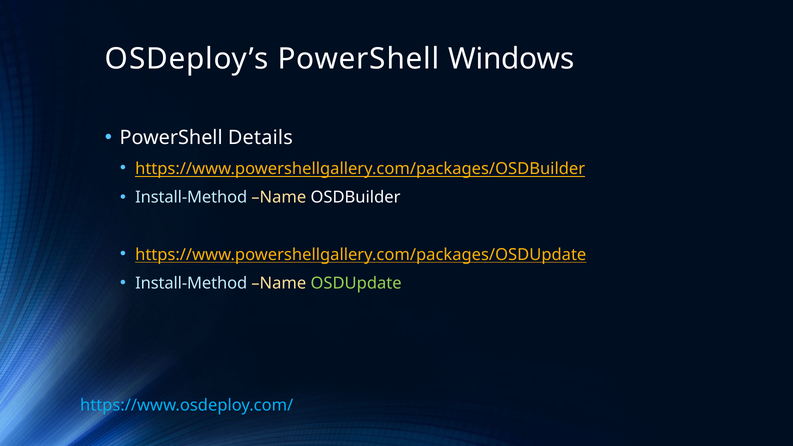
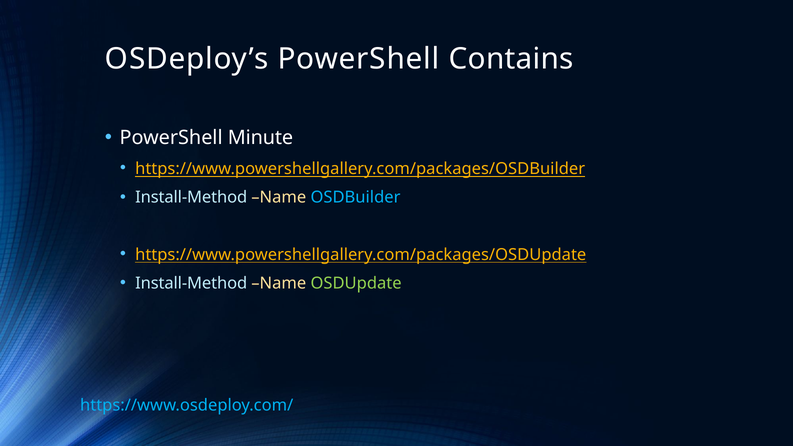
Windows: Windows -> Contains
Details: Details -> Minute
OSDBuilder colour: white -> light blue
